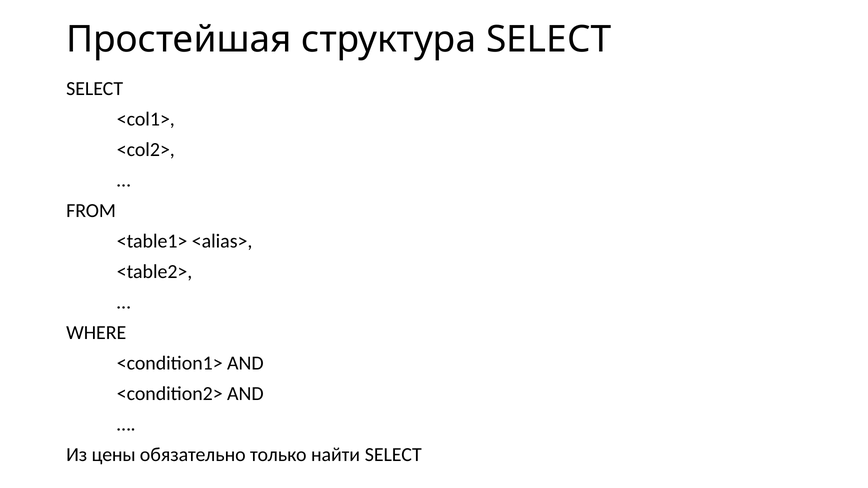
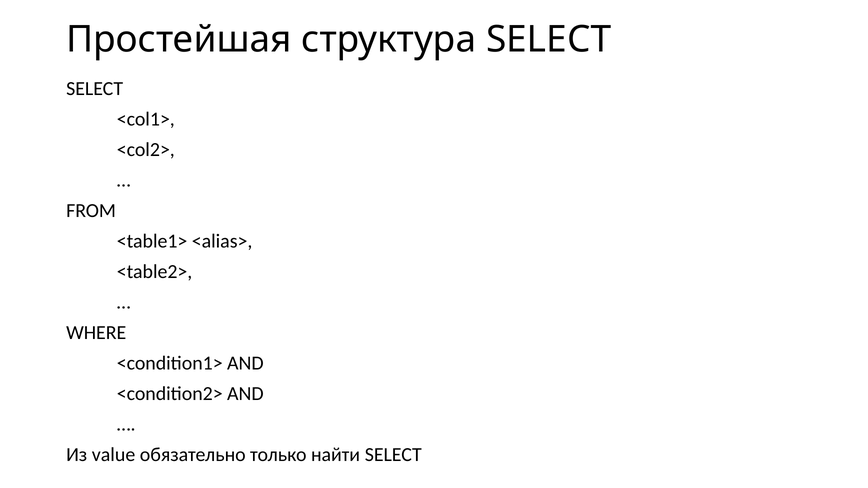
цены: цены -> value
